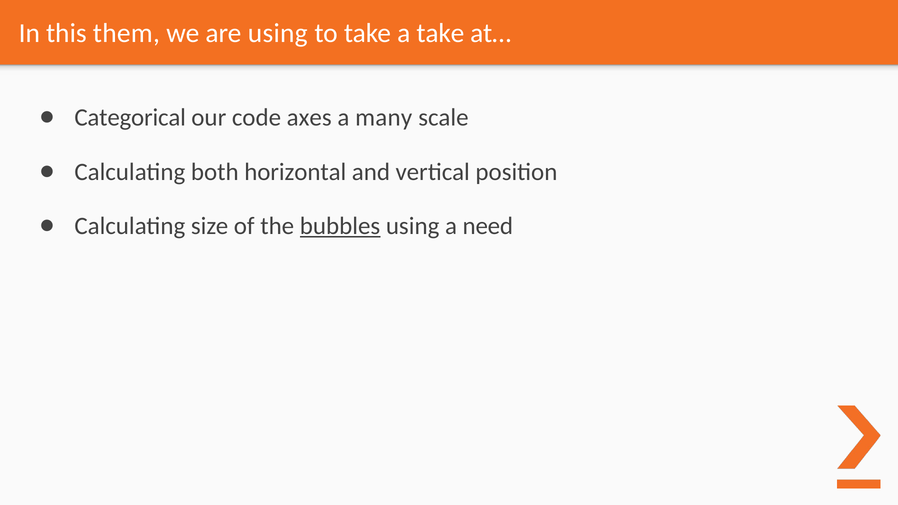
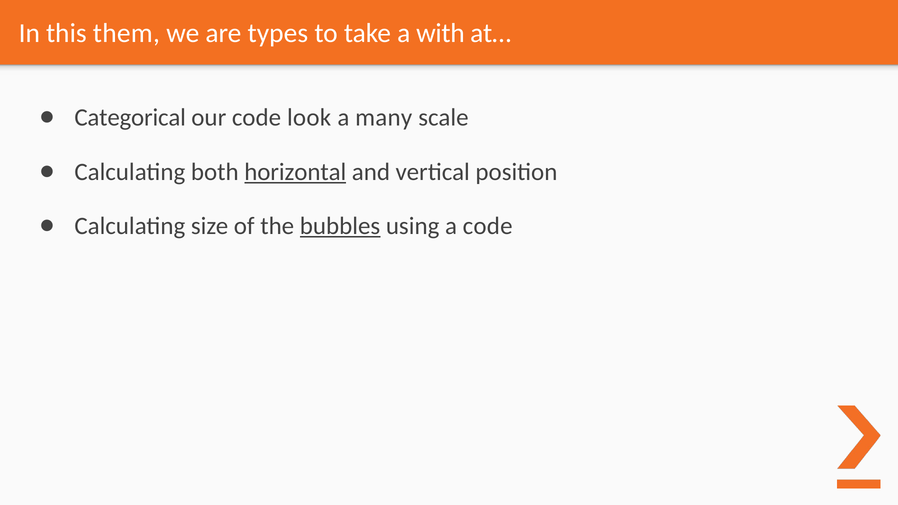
are using: using -> types
a take: take -> with
axes: axes -> look
horizontal underline: none -> present
a need: need -> code
